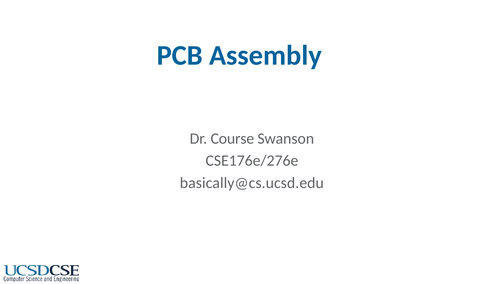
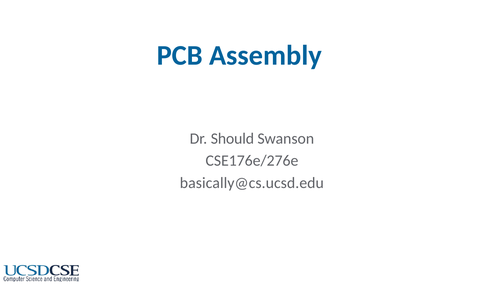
Course: Course -> Should
